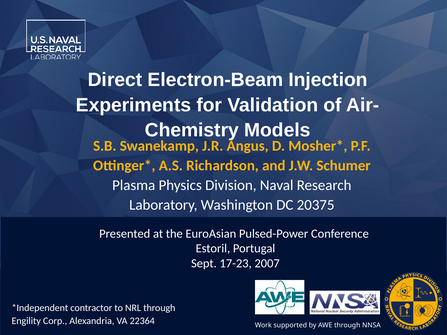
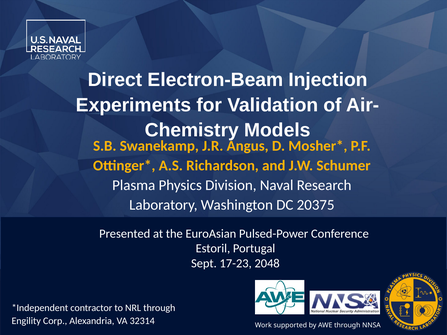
2007: 2007 -> 2048
22364: 22364 -> 32314
